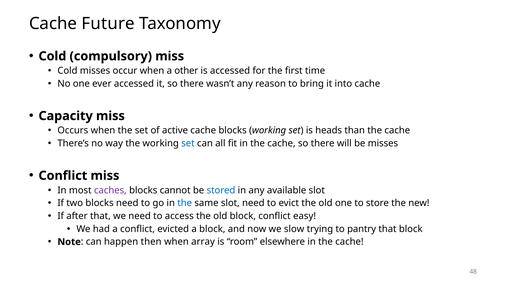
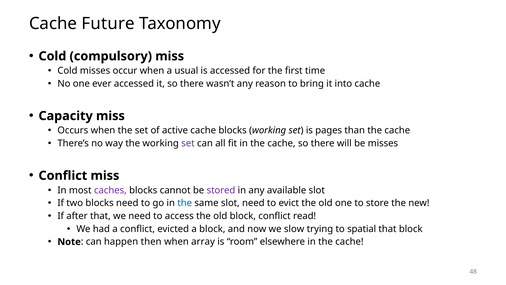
other: other -> usual
heads: heads -> pages
set at (188, 143) colour: blue -> purple
stored colour: blue -> purple
easy: easy -> read
pantry: pantry -> spatial
